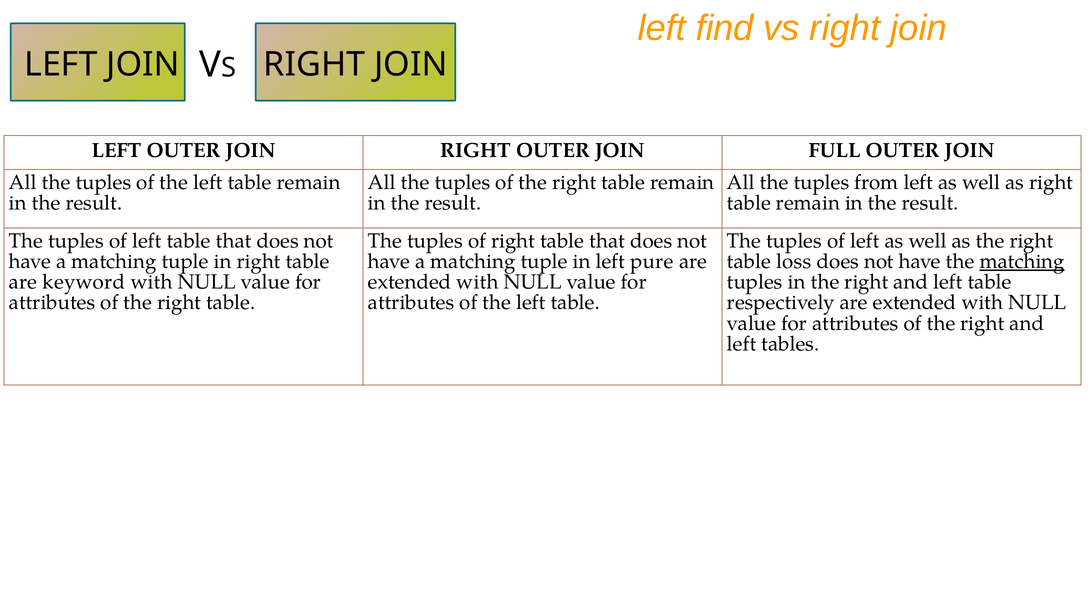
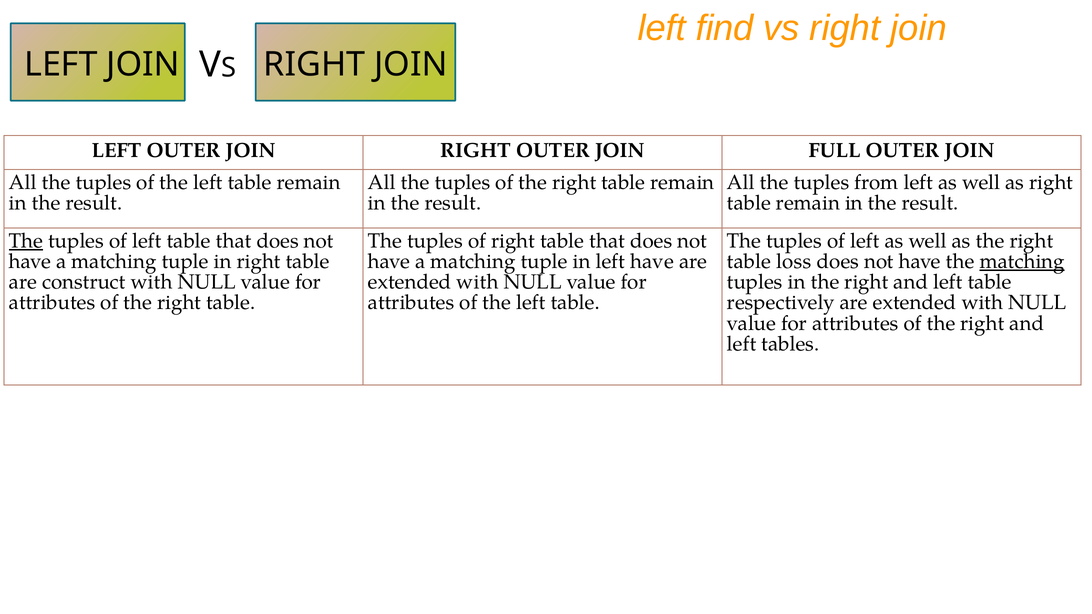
The at (26, 241) underline: none -> present
left pure: pure -> have
keyword: keyword -> construct
